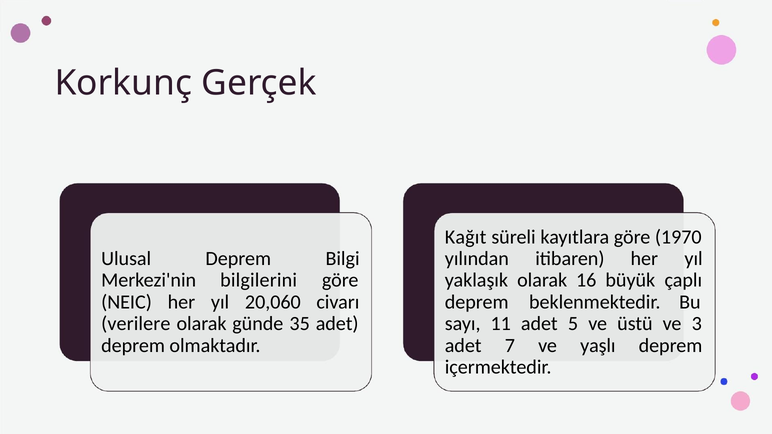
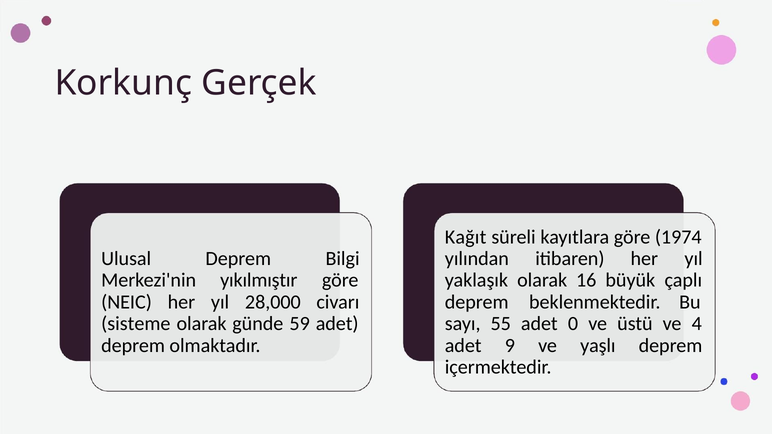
1970: 1970 -> 1974
bilgilerini: bilgilerini -> yıkılmıştır
20,060: 20,060 -> 28,000
verilere: verilere -> sisteme
35: 35 -> 59
11: 11 -> 55
5: 5 -> 0
3: 3 -> 4
7: 7 -> 9
